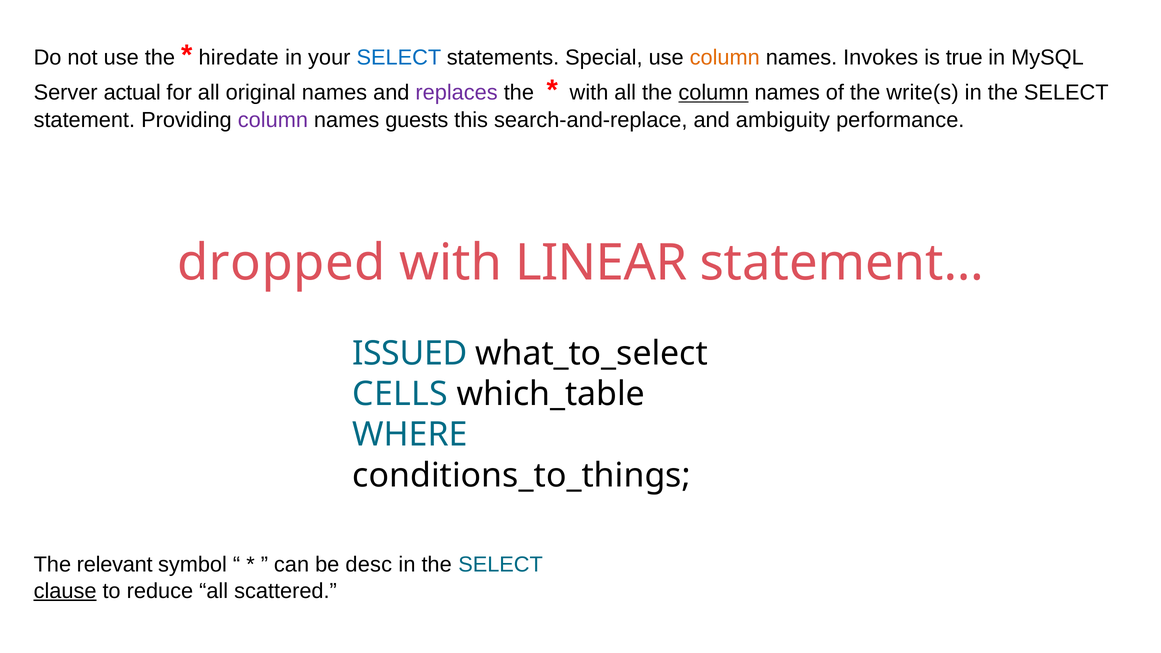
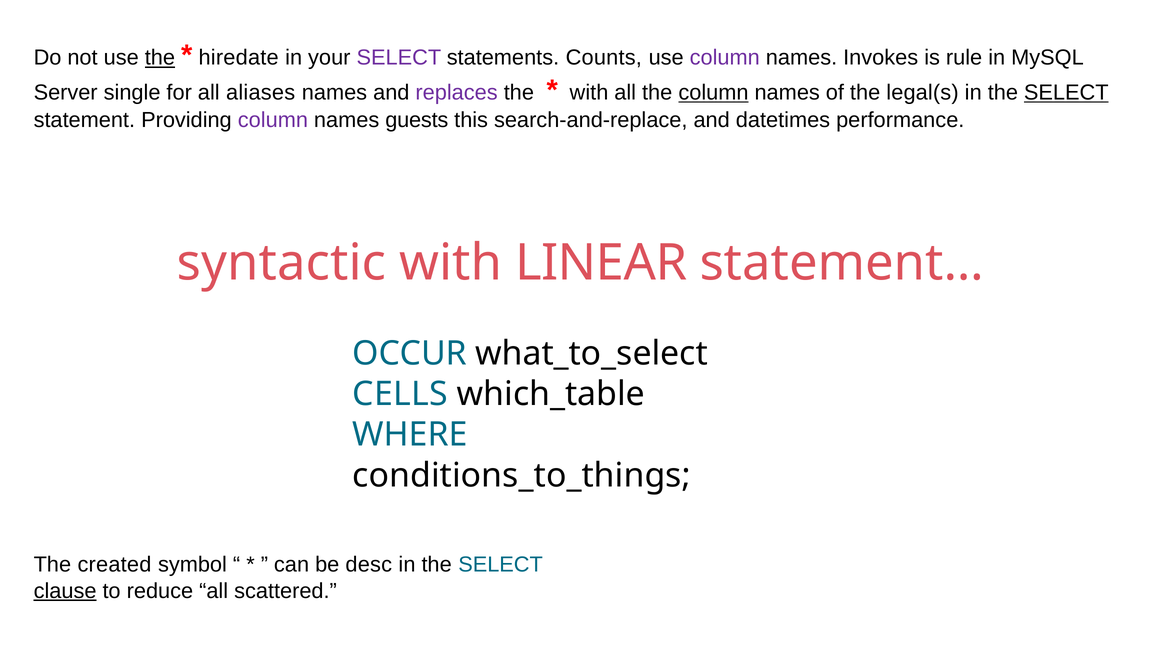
the at (160, 58) underline: none -> present
SELECT at (399, 58) colour: blue -> purple
Special: Special -> Counts
column at (725, 58) colour: orange -> purple
true: true -> rule
actual: actual -> single
original: original -> aliases
write(s: write(s -> legal(s
SELECT at (1066, 93) underline: none -> present
ambiguity: ambiguity -> datetimes
dropped: dropped -> syntactic
ISSUED: ISSUED -> OCCUR
relevant: relevant -> created
